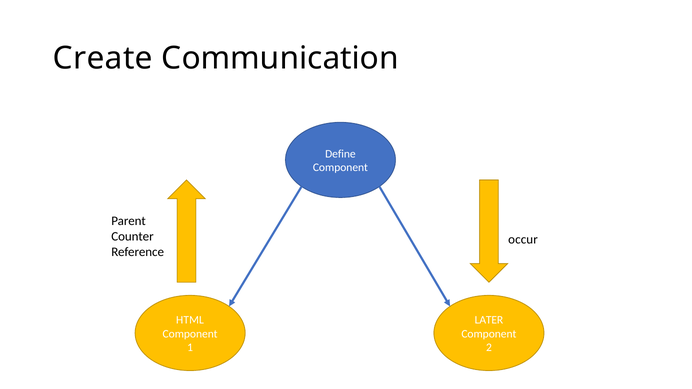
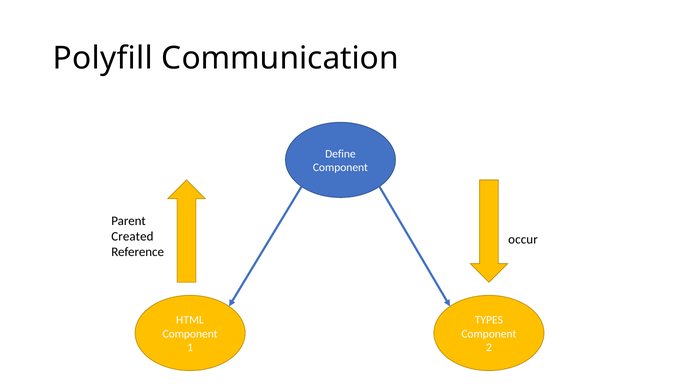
Create: Create -> Polyfill
Counter: Counter -> Created
LATER: LATER -> TYPES
